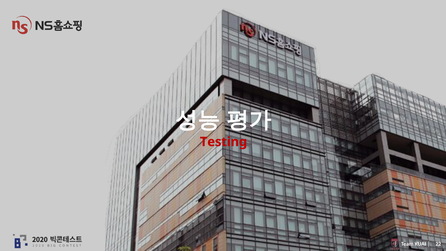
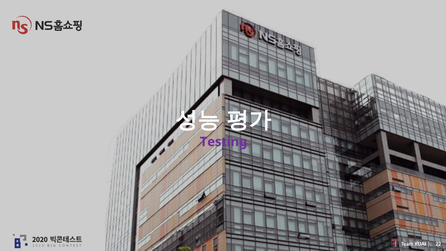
Testing colour: red -> purple
